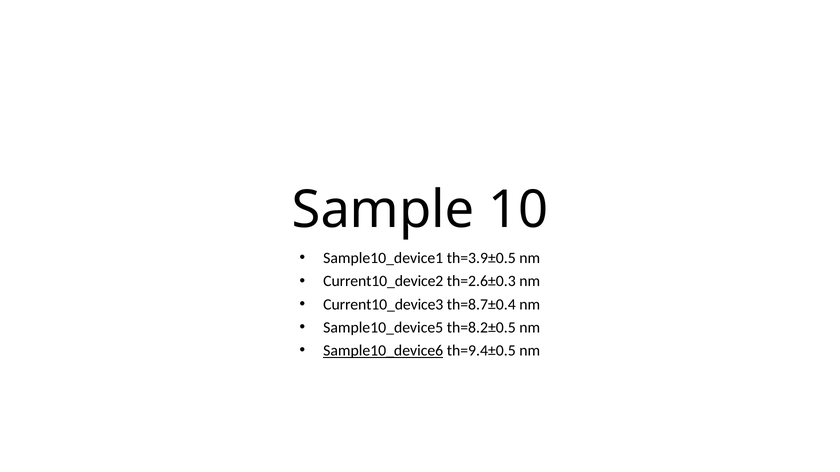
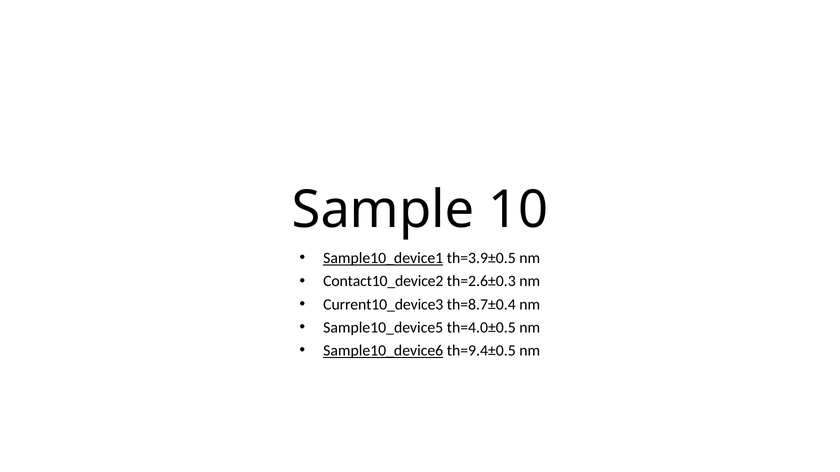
Sample10_device1 underline: none -> present
Current10_device2: Current10_device2 -> Contact10_device2
th=8.2±0.5: th=8.2±0.5 -> th=4.0±0.5
